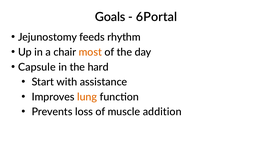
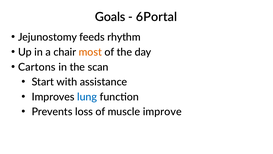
Capsule: Capsule -> Cartons
hard: hard -> scan
lung colour: orange -> blue
addition: addition -> improve
